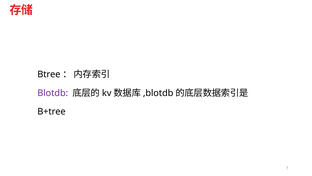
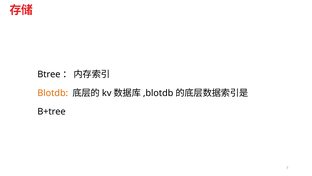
Blotdb colour: purple -> orange
